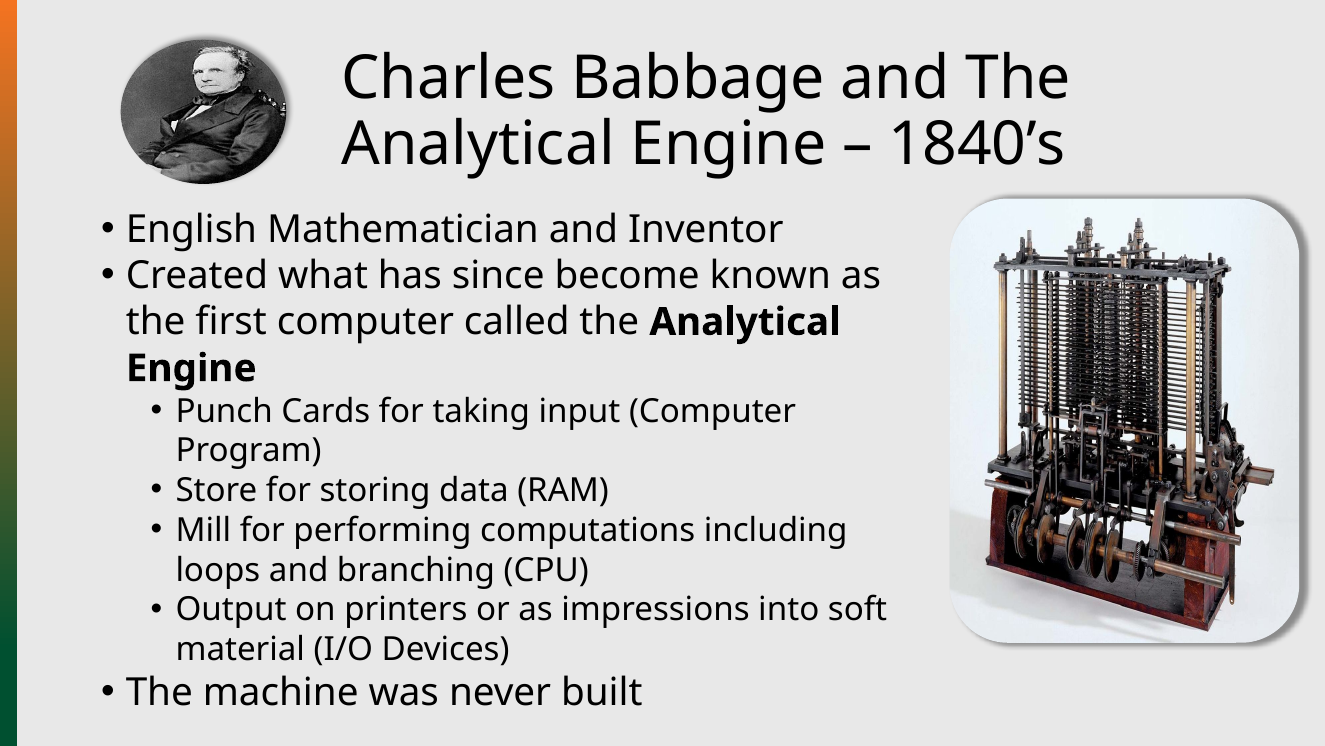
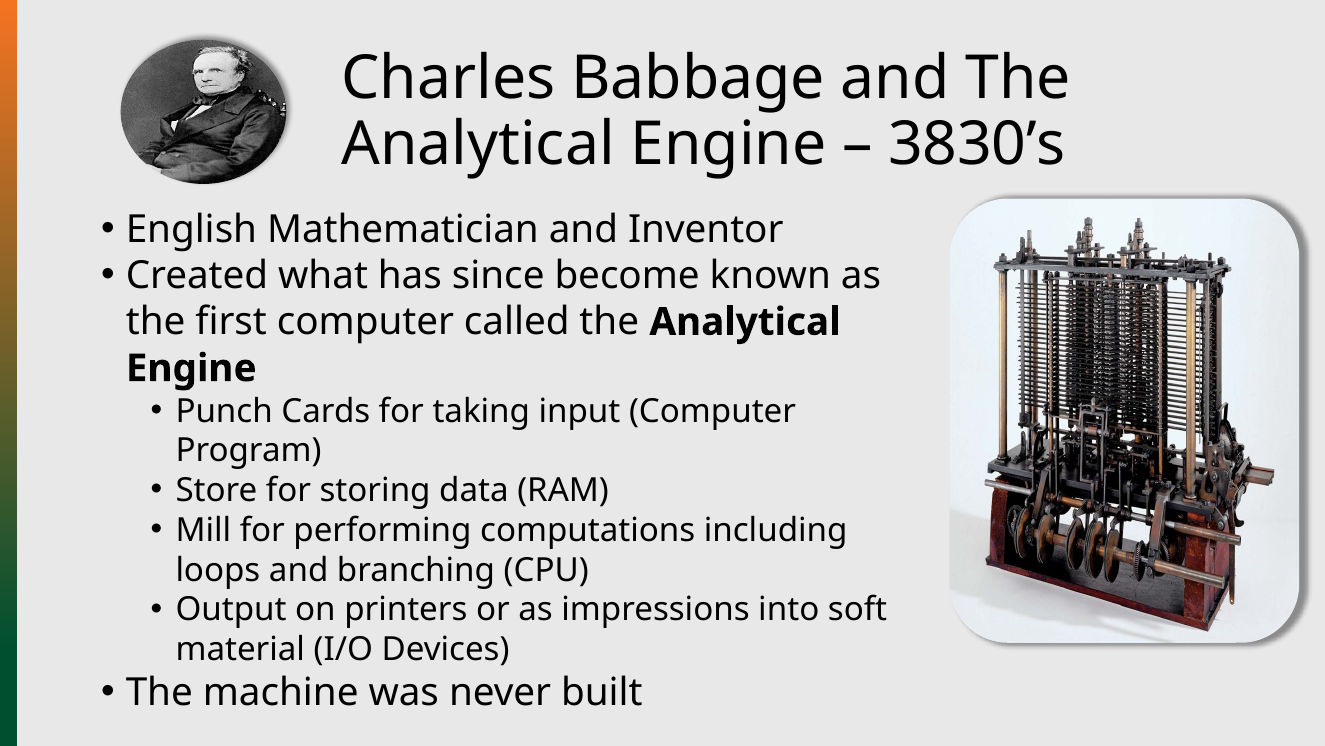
1840’s: 1840’s -> 3830’s
